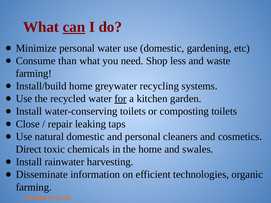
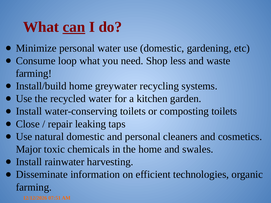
than: than -> loop
for underline: present -> none
Direct: Direct -> Major
